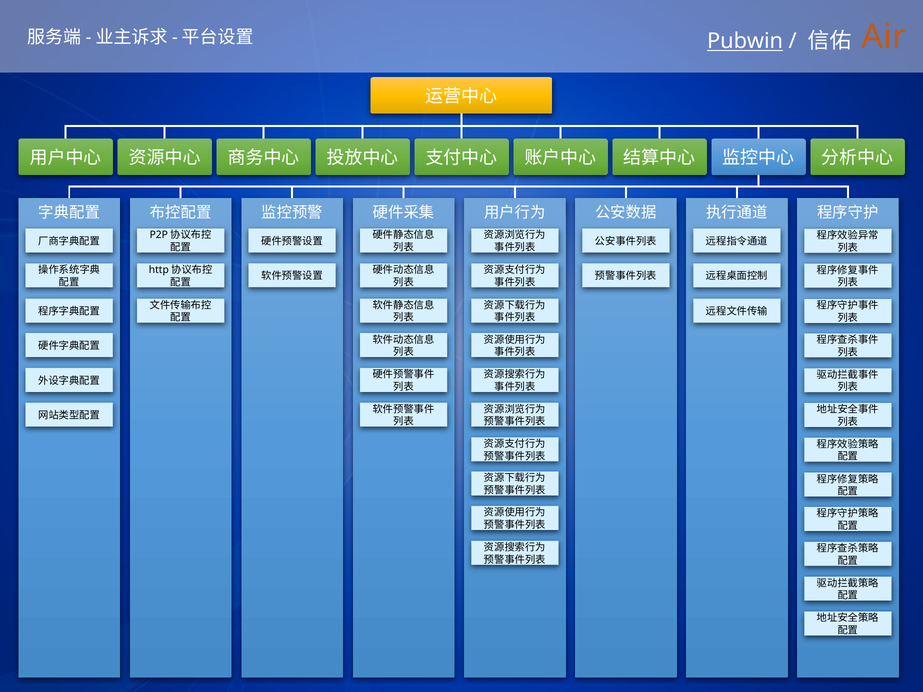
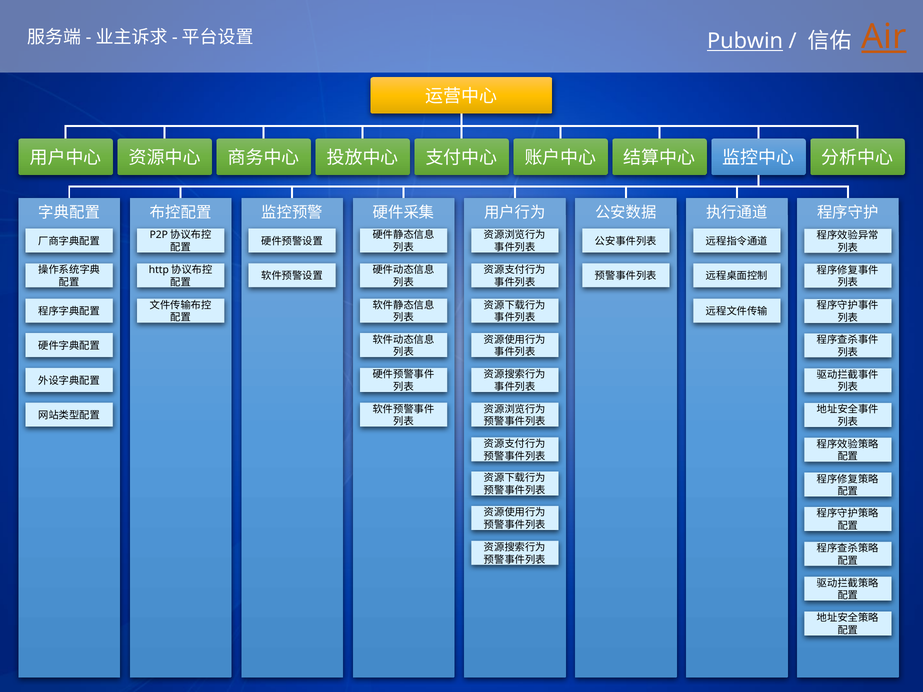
Air underline: none -> present
